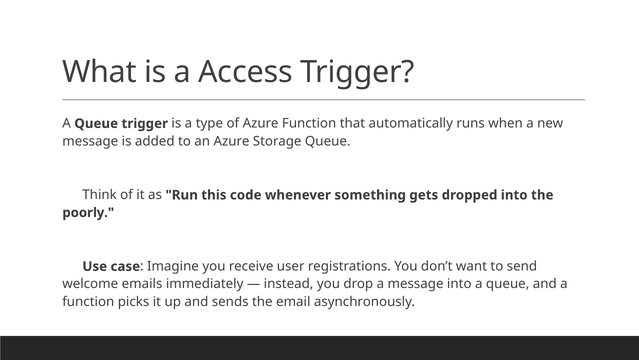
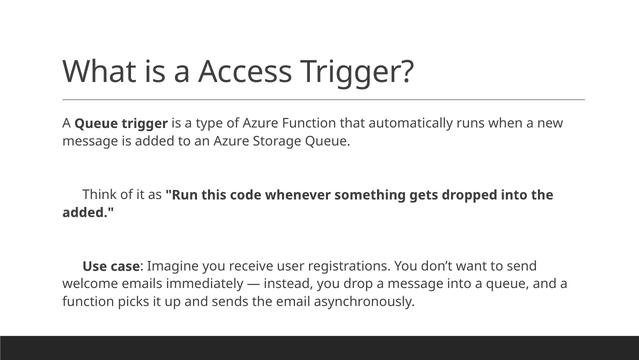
poorly at (88, 212): poorly -> added
